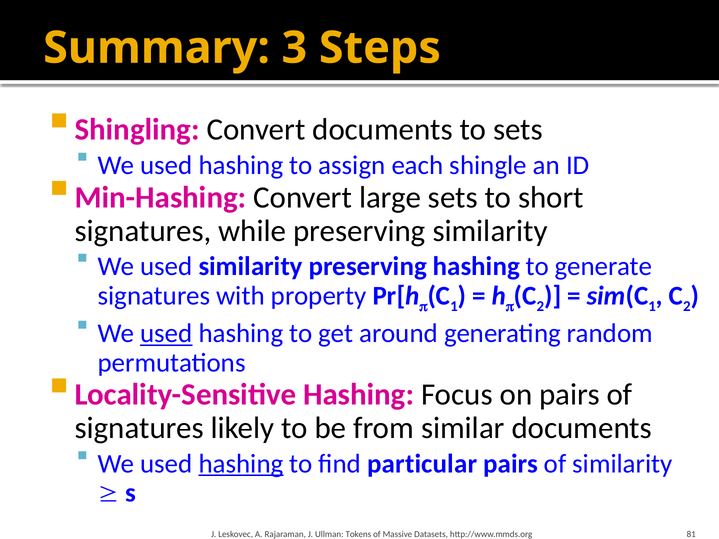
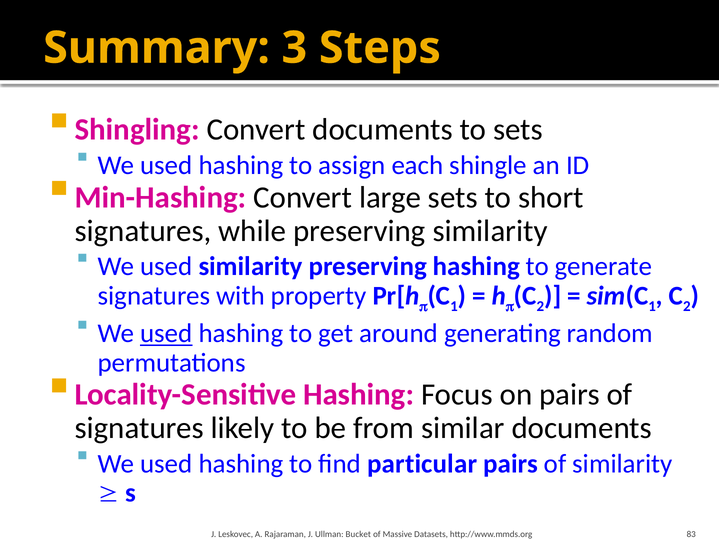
hashing at (241, 464) underline: present -> none
Tokens: Tokens -> Bucket
81: 81 -> 83
